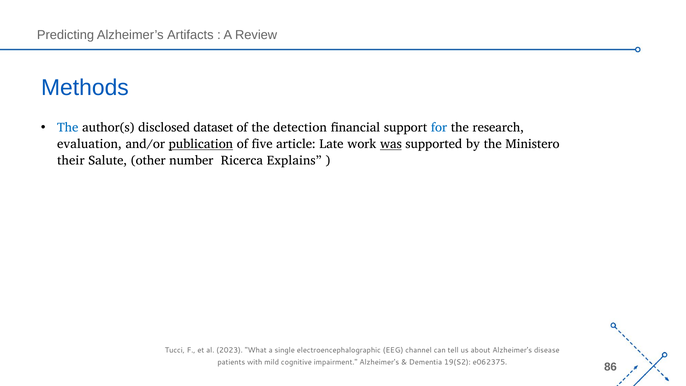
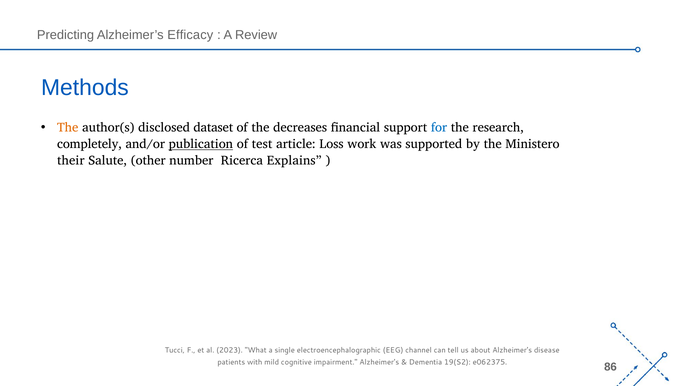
Artifacts: Artifacts -> Efficacy
The at (68, 128) colour: blue -> orange
detection: detection -> decreases
evaluation: evaluation -> completely
five: five -> test
Late: Late -> Loss
was underline: present -> none
